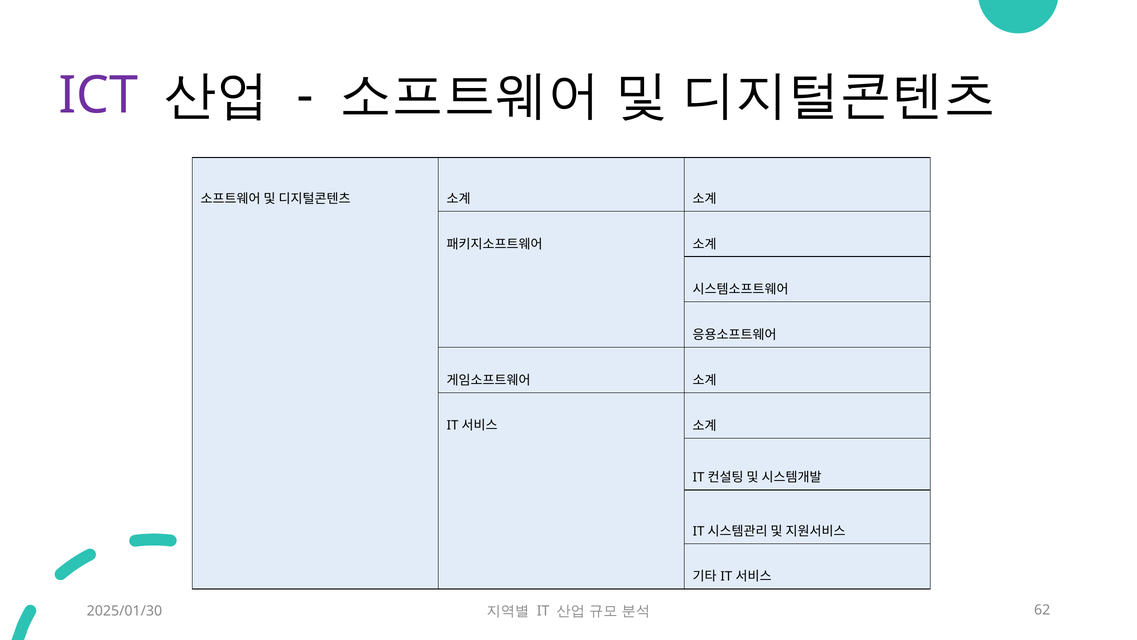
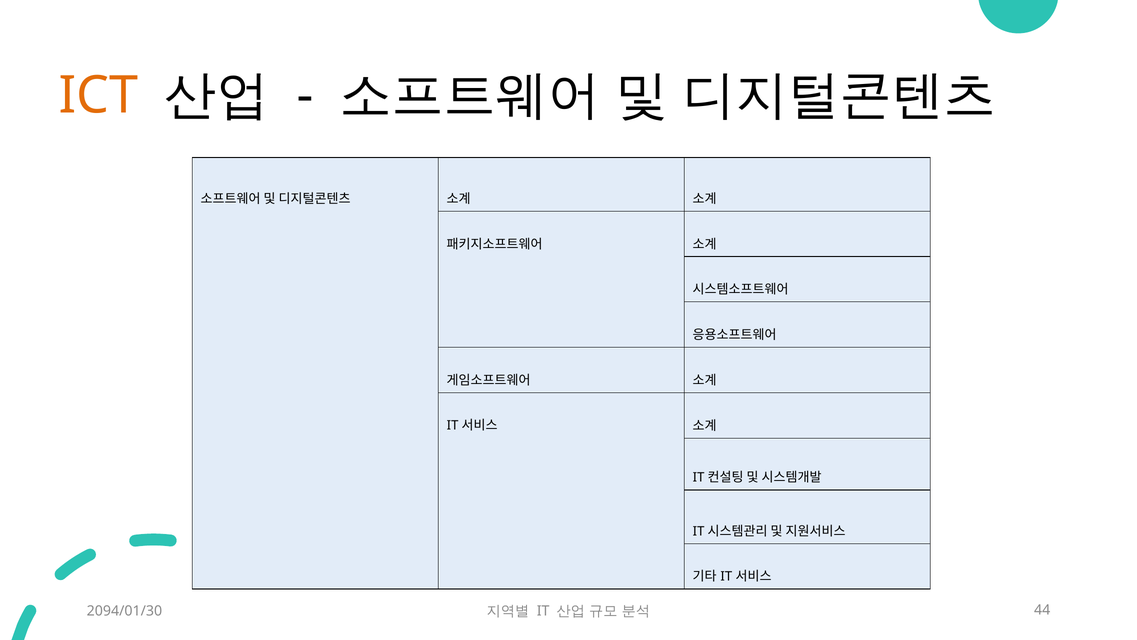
ICT colour: purple -> orange
2025/01/30: 2025/01/30 -> 2094/01/30
62: 62 -> 44
